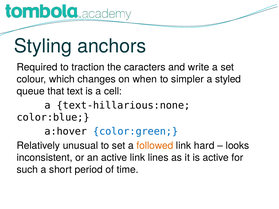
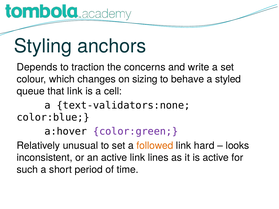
Required: Required -> Depends
caracters: caracters -> concerns
when: when -> sizing
simpler: simpler -> behave
that text: text -> link
text-hillarious:none: text-hillarious:none -> text-validators:none
color:green colour: blue -> purple
